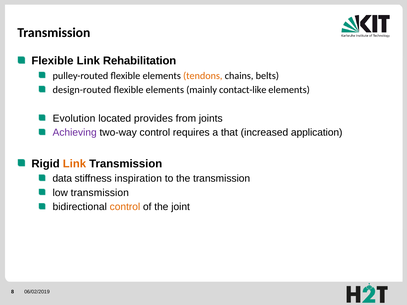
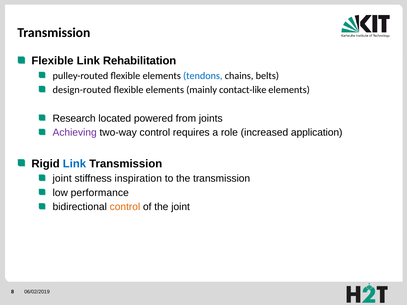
tendons colour: orange -> blue
Evolution: Evolution -> Research
provides: provides -> powered
that: that -> role
Link at (74, 164) colour: orange -> blue
data at (62, 179): data -> joint
low transmission: transmission -> performance
